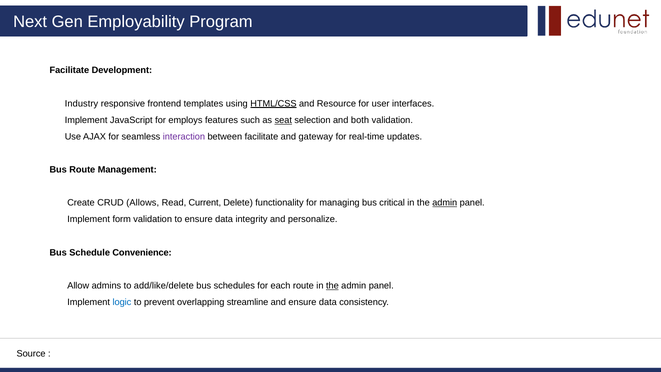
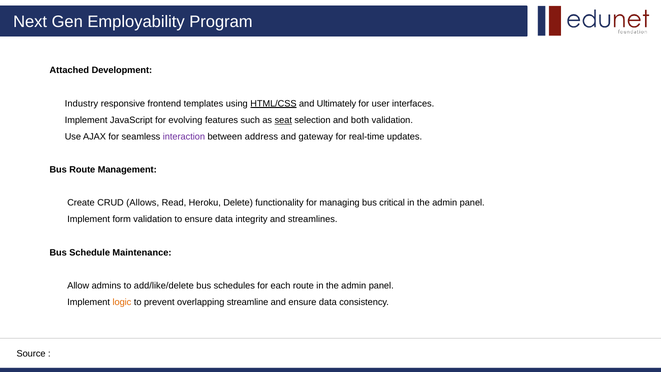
Facilitate at (69, 70): Facilitate -> Attached
Resource: Resource -> Ultimately
employs: employs -> evolving
between facilitate: facilitate -> address
Current: Current -> Heroku
admin at (445, 203) underline: present -> none
personalize: personalize -> streamlines
Convenience: Convenience -> Maintenance
the at (332, 286) underline: present -> none
logic colour: blue -> orange
